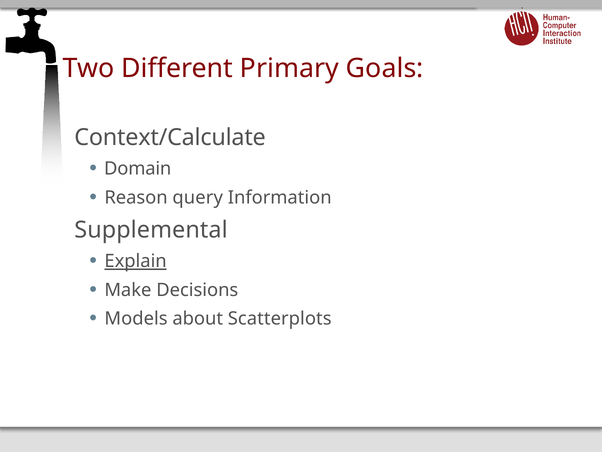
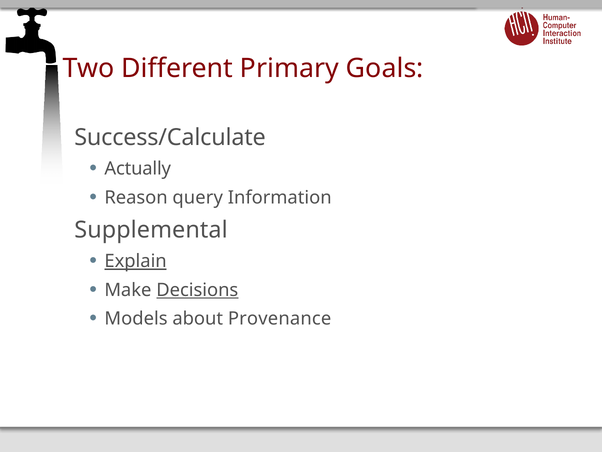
Context/Calculate: Context/Calculate -> Success/Calculate
Domain: Domain -> Actually
Decisions underline: none -> present
Scatterplots: Scatterplots -> Provenance
